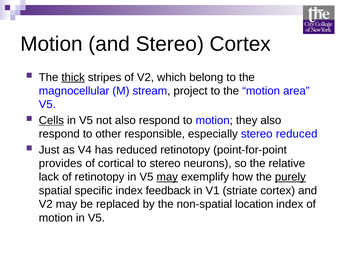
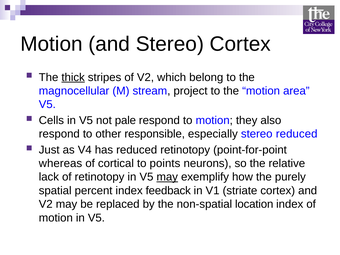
Cells underline: present -> none
not also: also -> pale
provides: provides -> whereas
to stereo: stereo -> points
purely underline: present -> none
specific: specific -> percent
